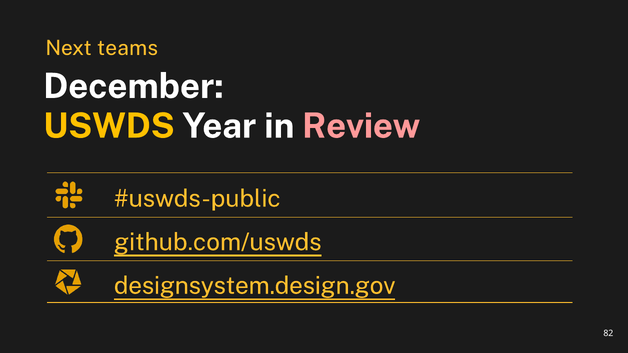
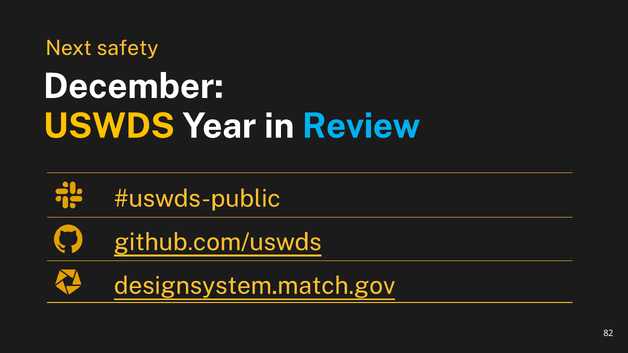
teams: teams -> safety
Review colour: pink -> light blue
designsystem.design.gov: designsystem.design.gov -> designsystem.match.gov
